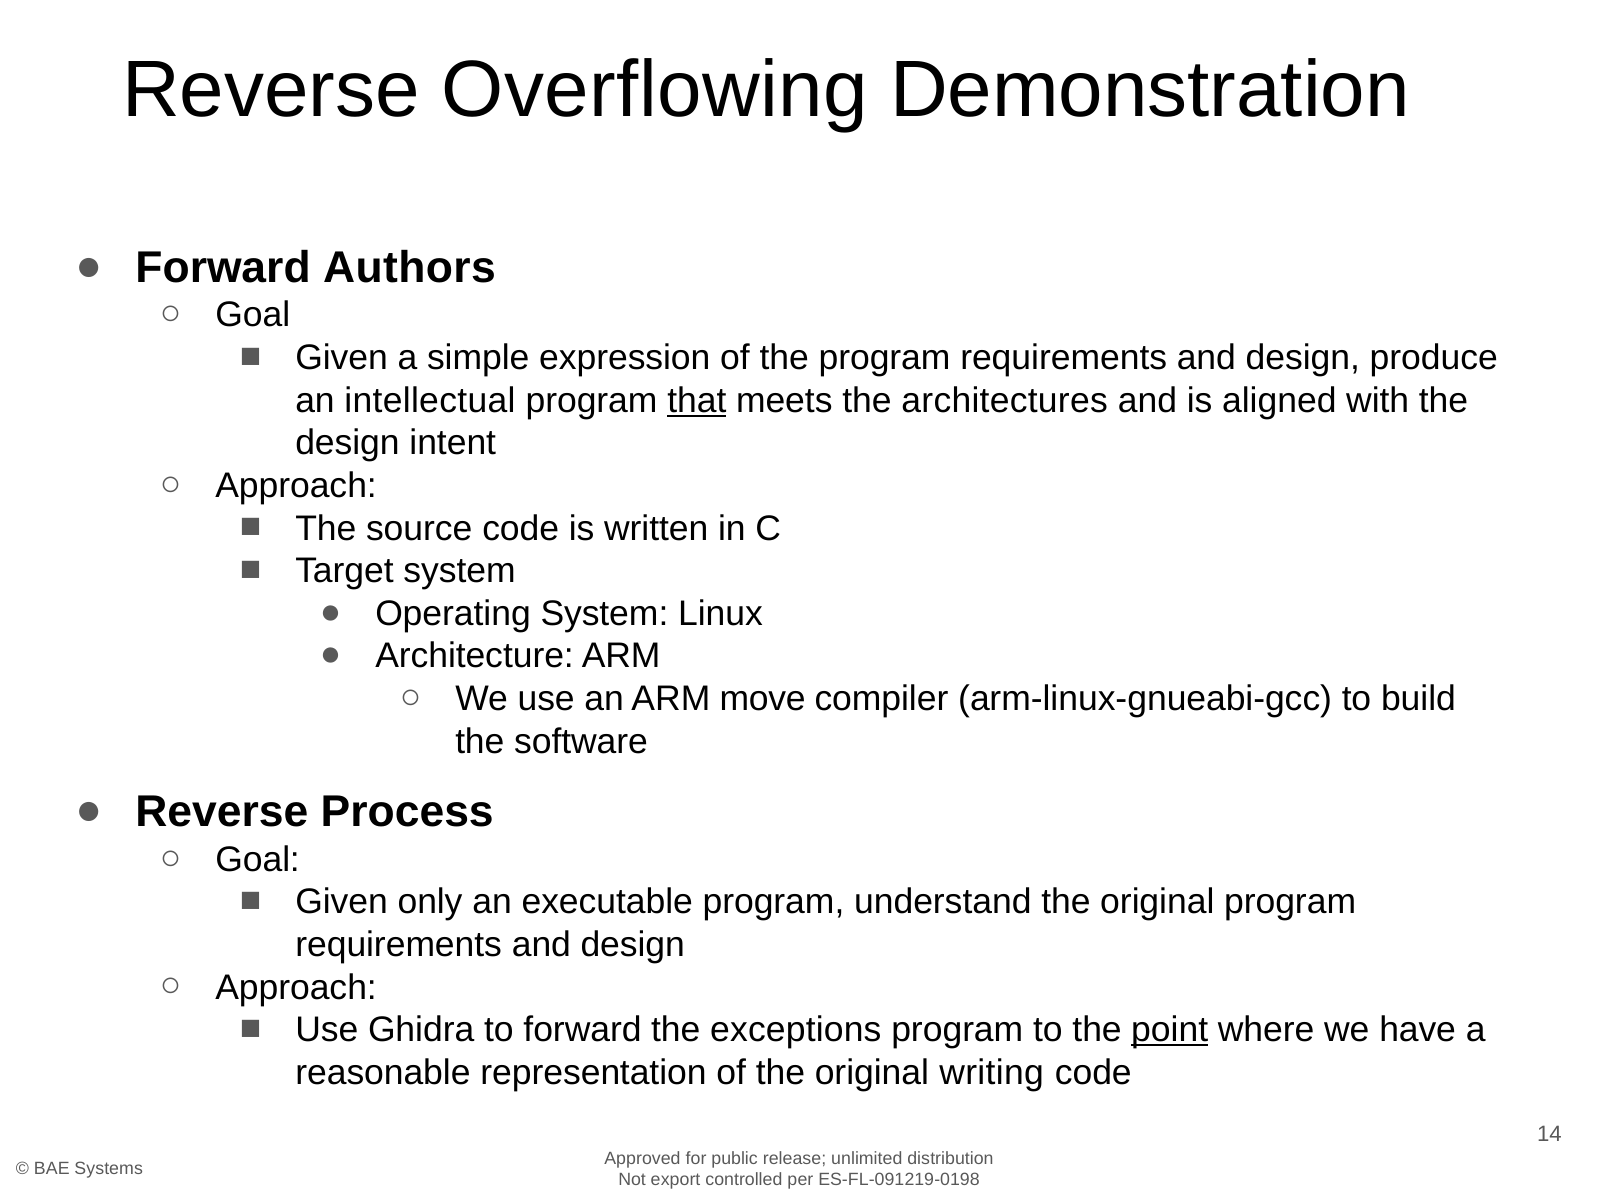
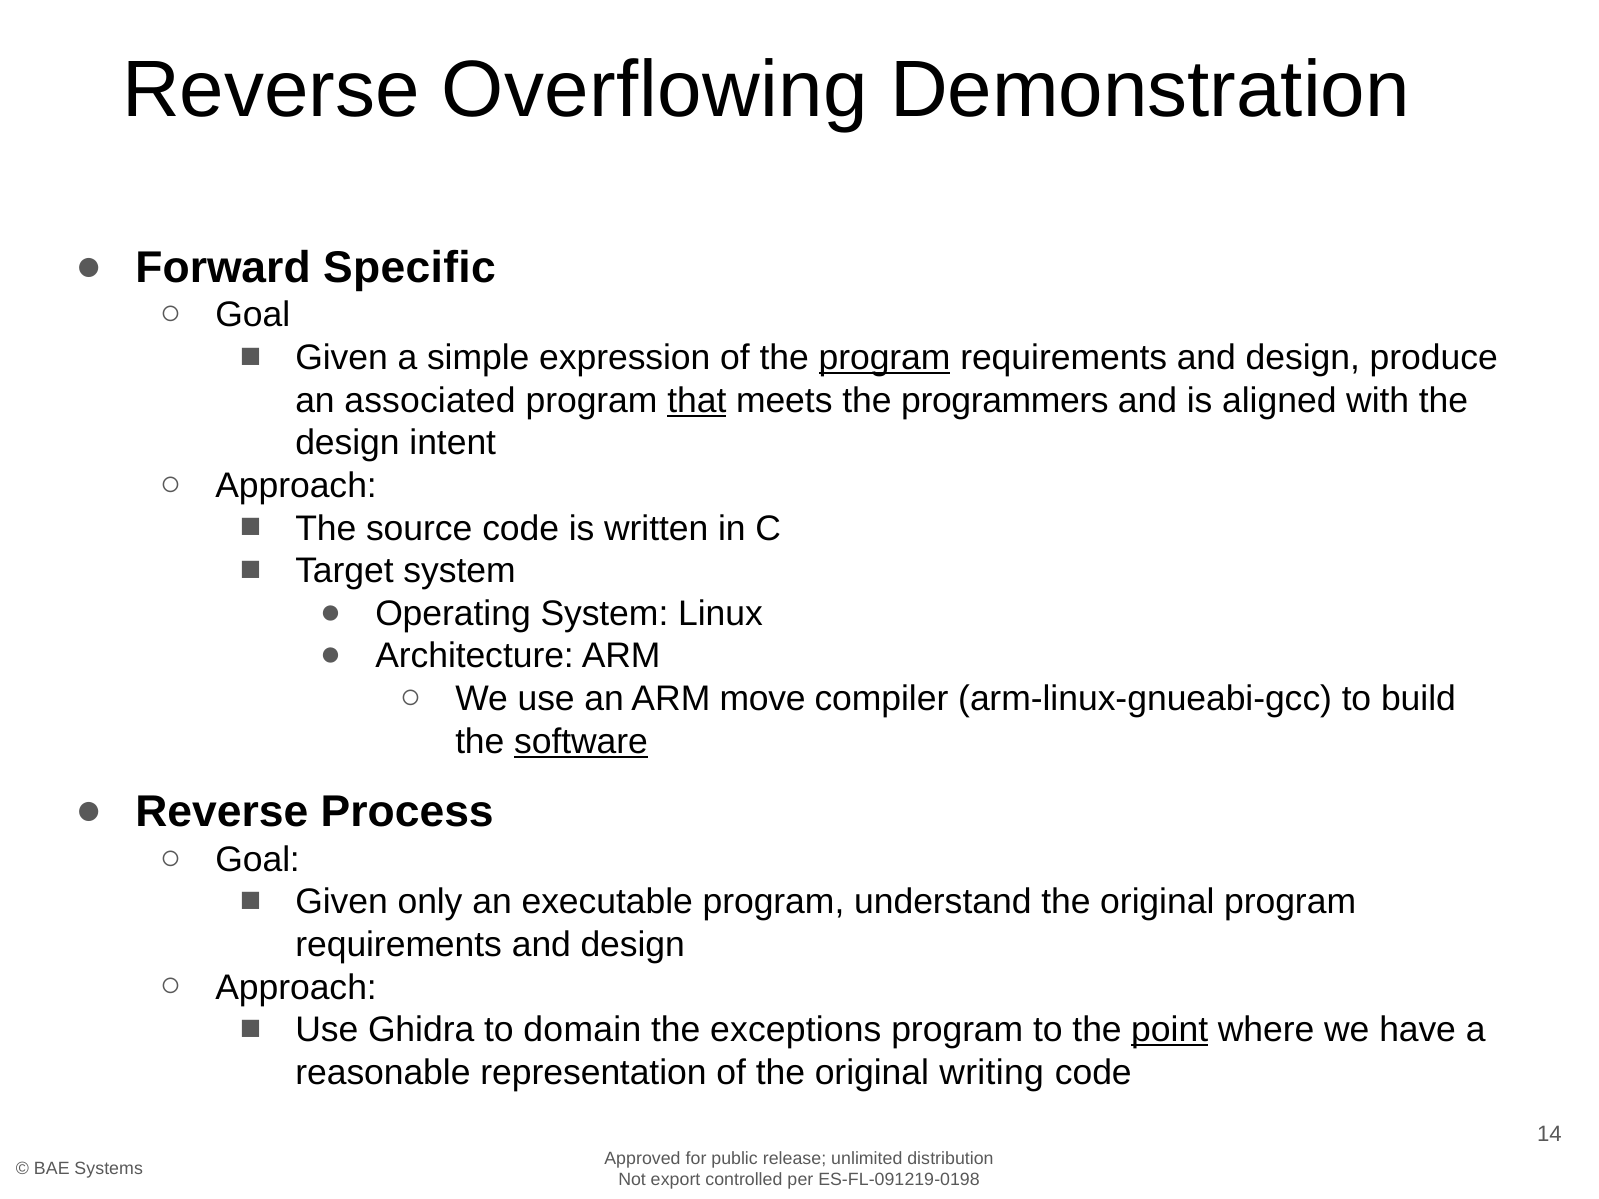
Authors: Authors -> Specific
program at (885, 358) underline: none -> present
intellectual: intellectual -> associated
architectures: architectures -> programmers
software underline: none -> present
to forward: forward -> domain
